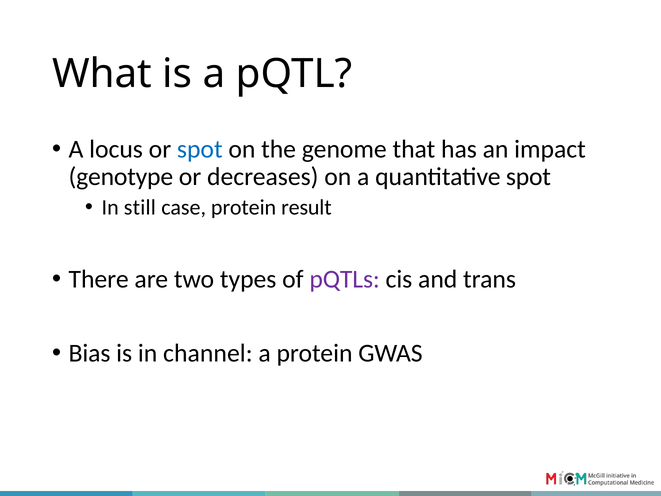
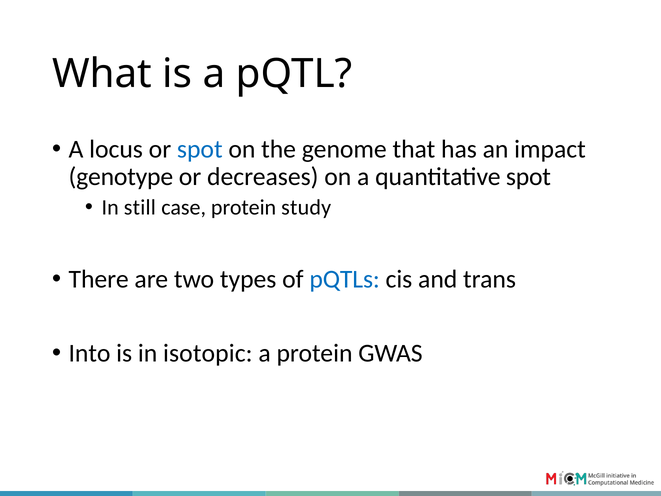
result: result -> study
pQTLs colour: purple -> blue
Bias: Bias -> Into
channel: channel -> isotopic
